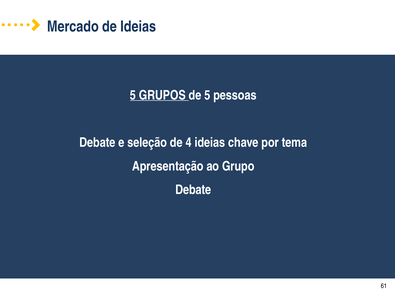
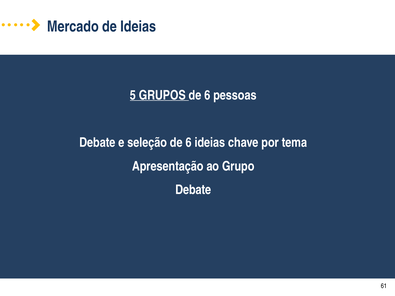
GRUPOS de 5: 5 -> 6
seleção de 4: 4 -> 6
